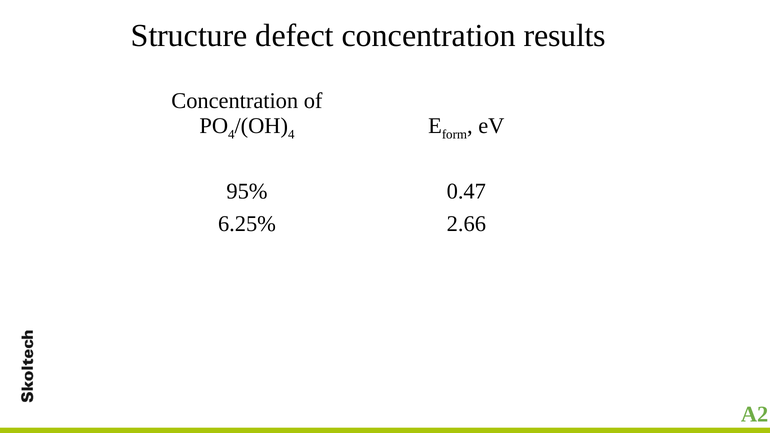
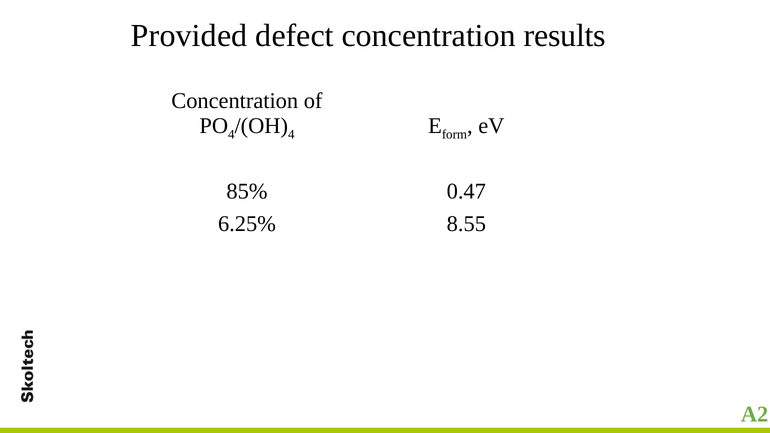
Structure: Structure -> Provided
95%: 95% -> 85%
2.66: 2.66 -> 8.55
